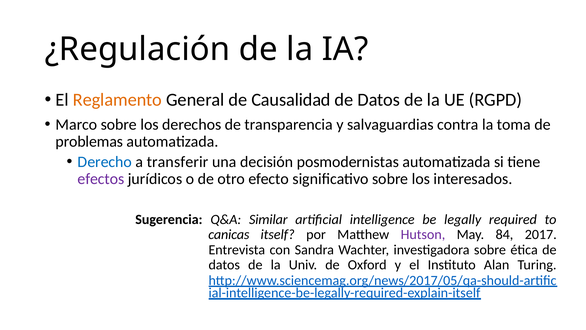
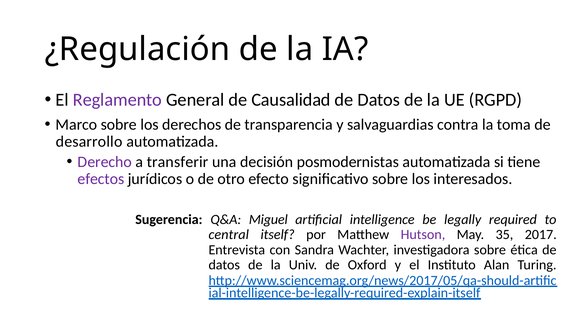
Reglamento colour: orange -> purple
problemas: problemas -> desarrollo
Derecho colour: blue -> purple
Similar: Similar -> Miguel
canicas: canicas -> central
84: 84 -> 35
